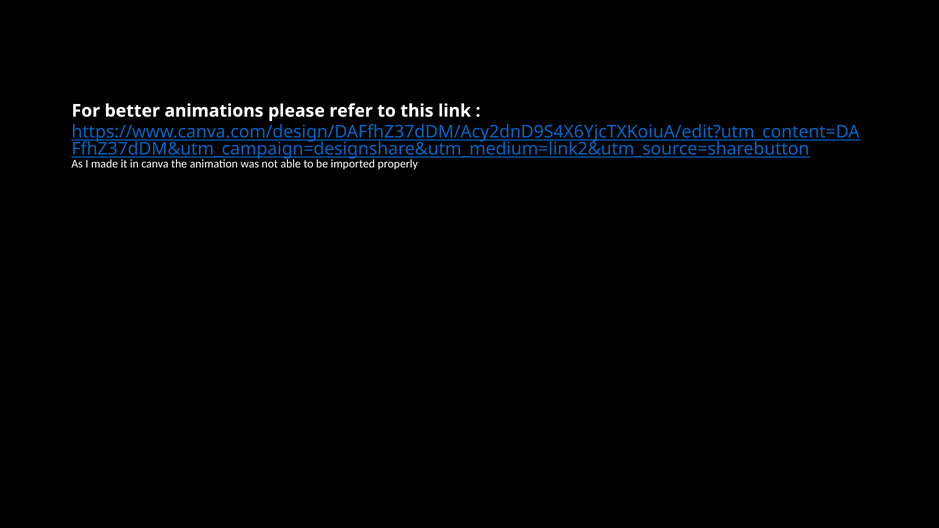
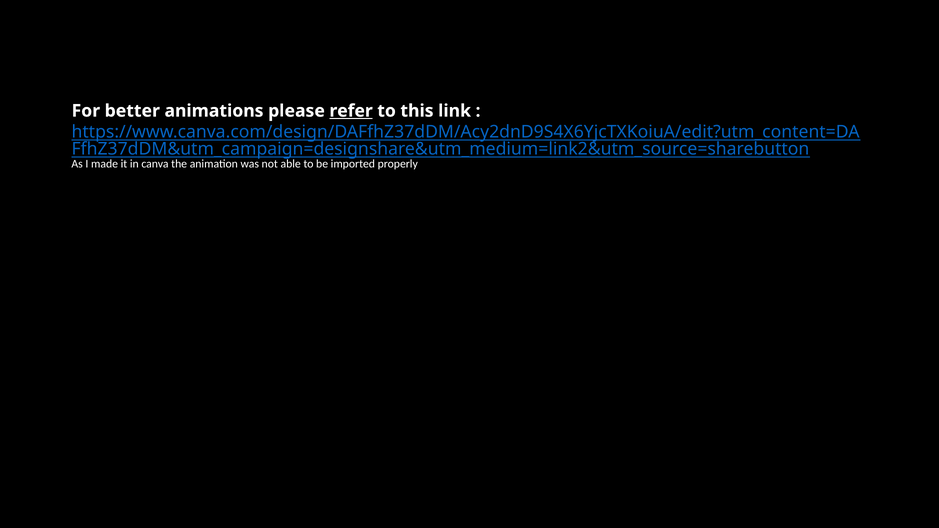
refer underline: none -> present
